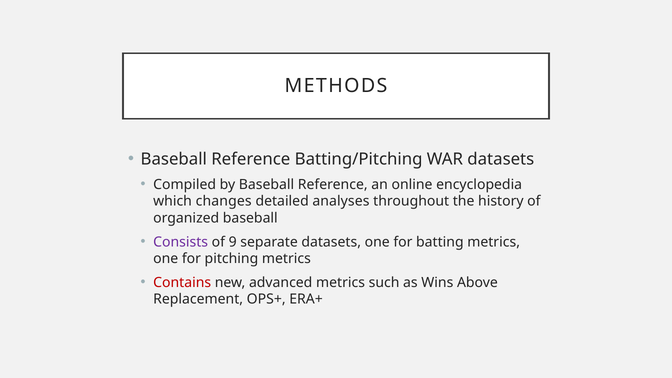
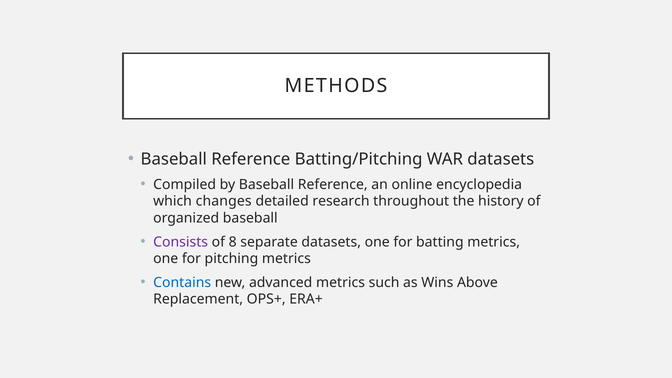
analyses: analyses -> research
9: 9 -> 8
Contains colour: red -> blue
